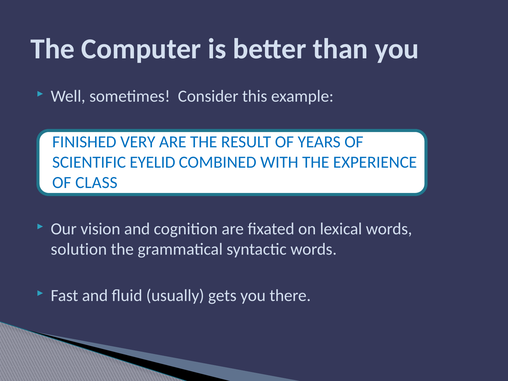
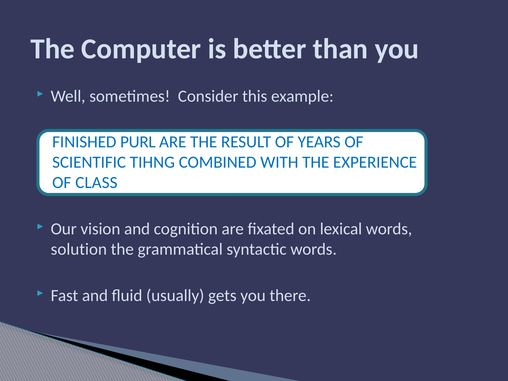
VERY: VERY -> PURL
EYELID: EYELID -> TIHNG
